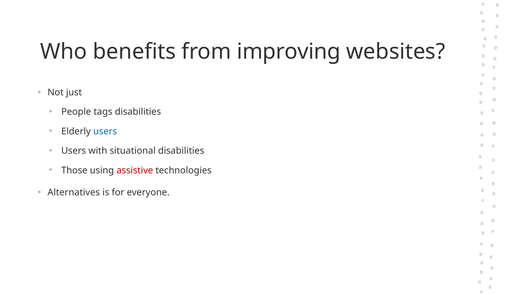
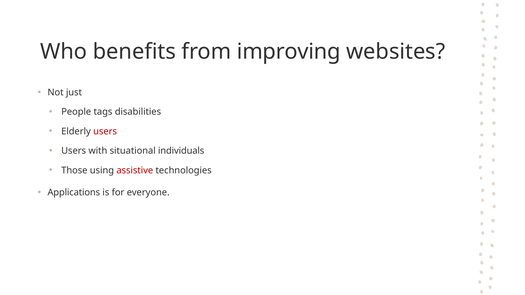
users at (105, 132) colour: blue -> red
situational disabilities: disabilities -> individuals
Alternatives: Alternatives -> Applications
